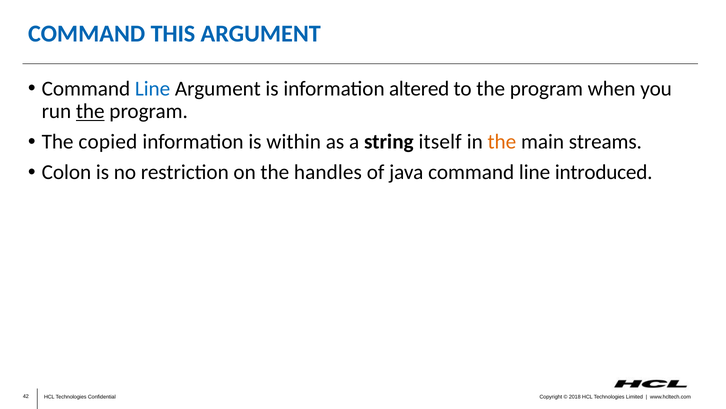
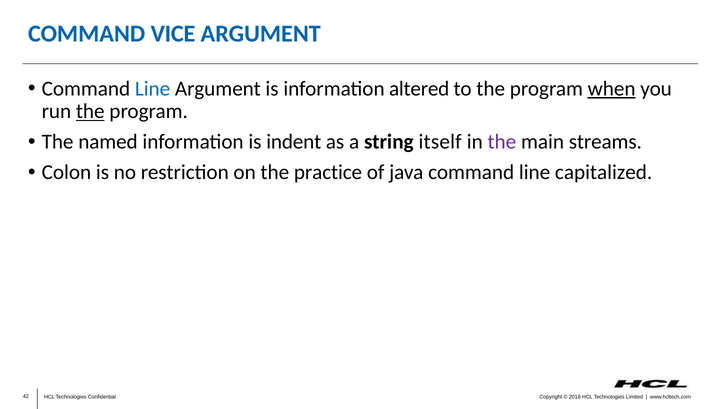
THIS: THIS -> VICE
when underline: none -> present
copied: copied -> named
within: within -> indent
the at (502, 142) colour: orange -> purple
handles: handles -> practice
introduced: introduced -> capitalized
